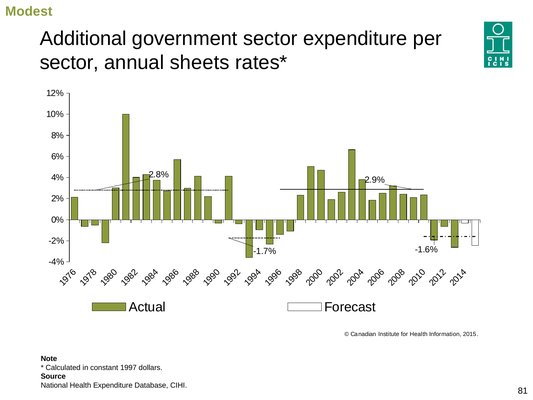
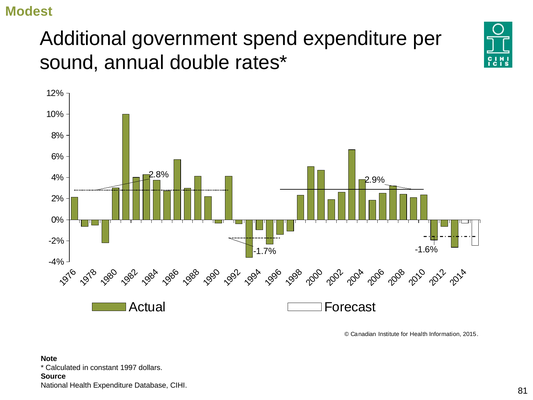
government sector: sector -> spend
sector at (69, 62): sector -> sound
sheets: sheets -> double
